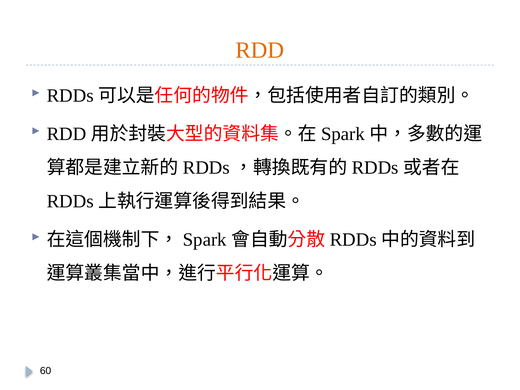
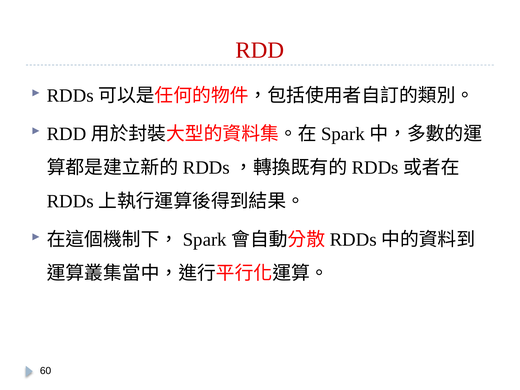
RDD colour: orange -> red
